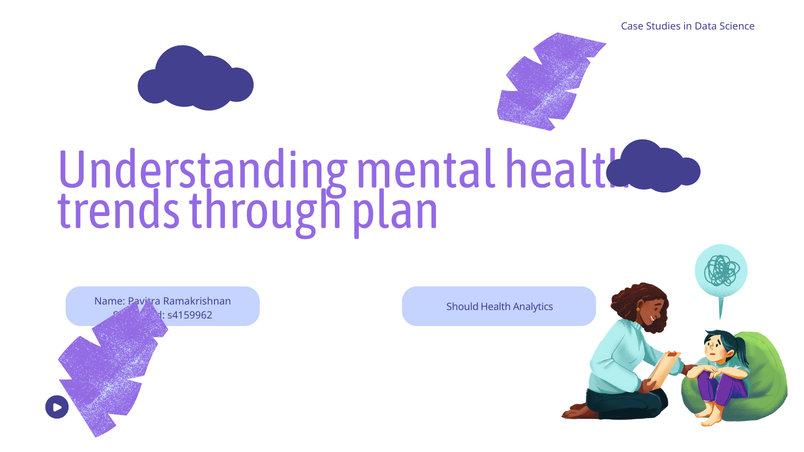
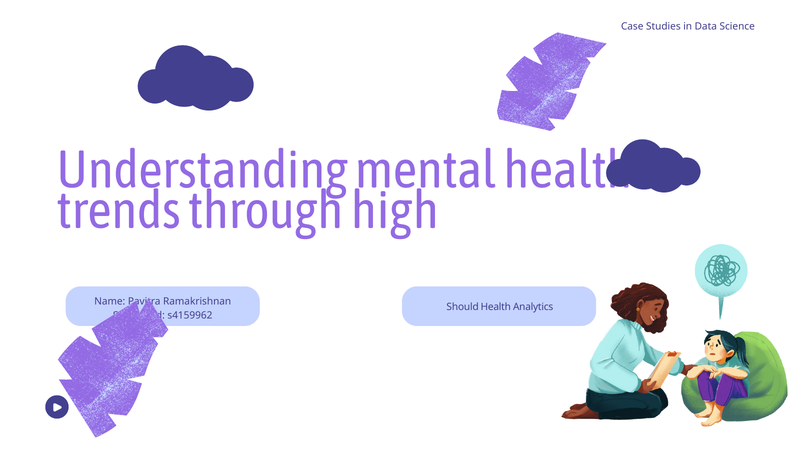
plan: plan -> high
